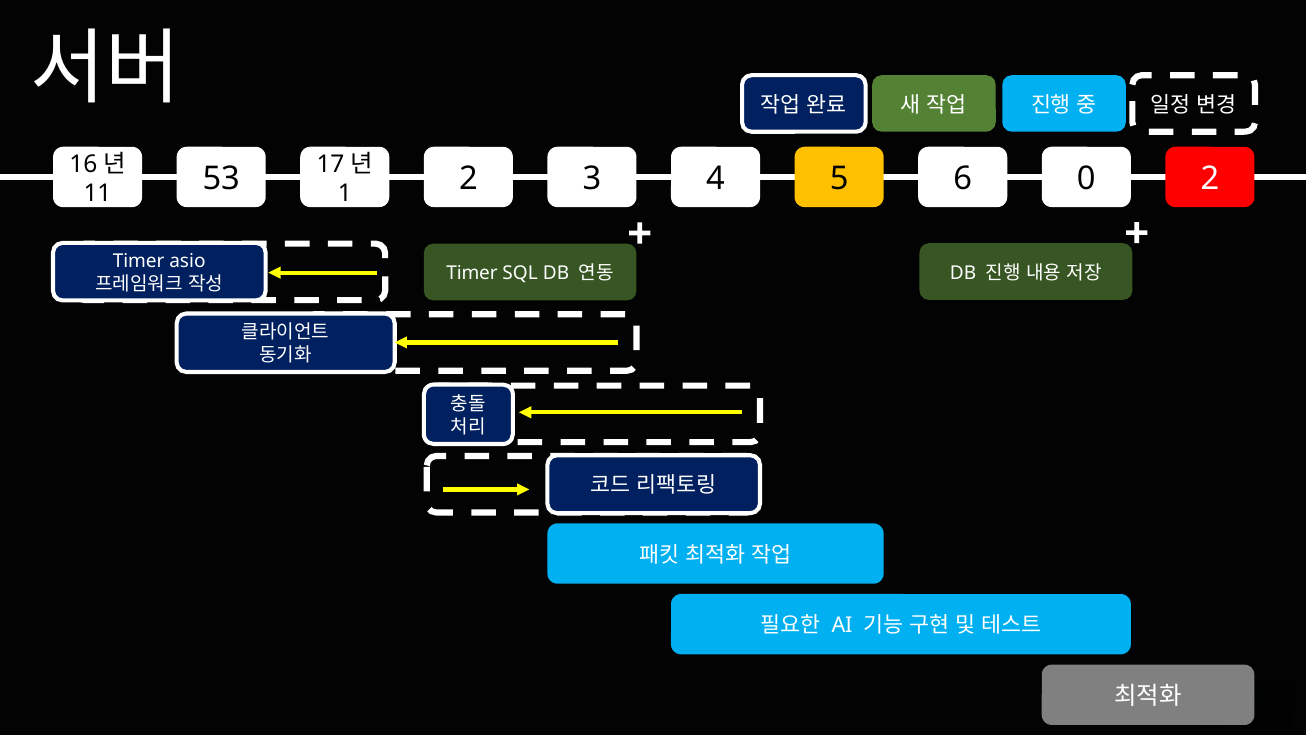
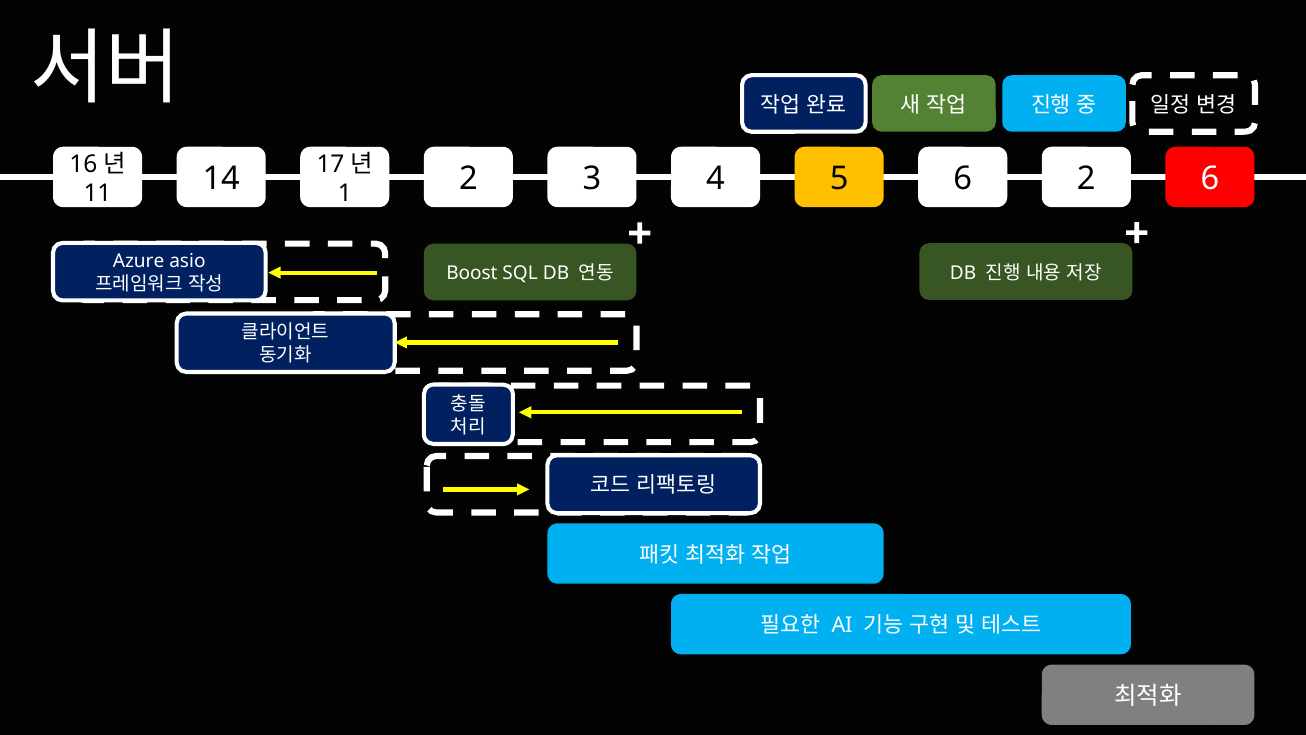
6 0: 0 -> 2
5 2: 2 -> 6
53: 53 -> 14
Timer at (139, 261): Timer -> Azure
Timer at (472, 273): Timer -> Boost
